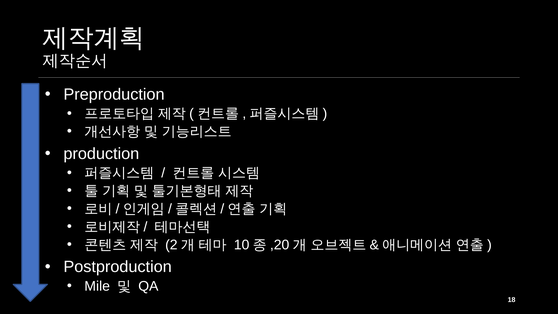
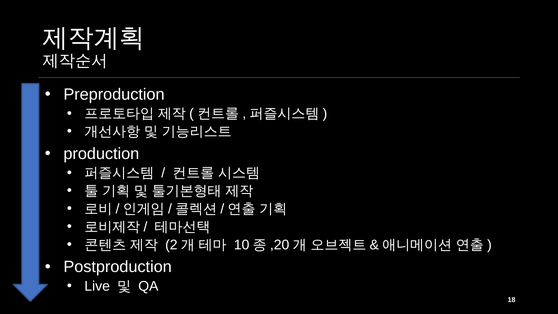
Mile: Mile -> Live
